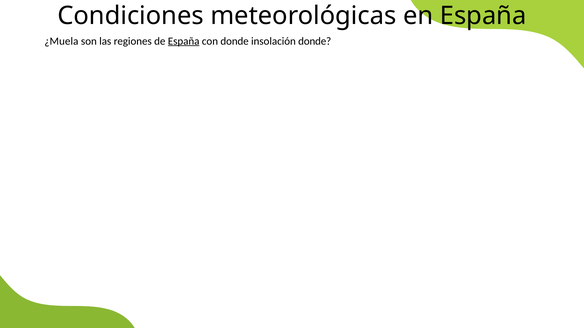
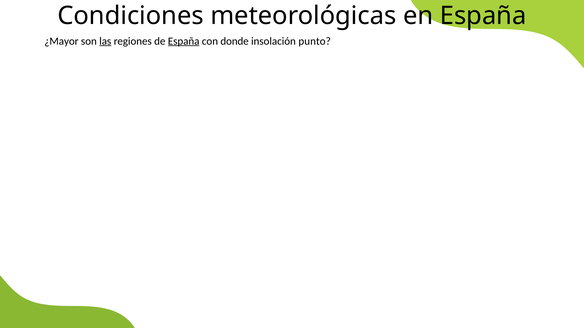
¿Muela: ¿Muela -> ¿Mayor
las underline: none -> present
insolación donde: donde -> punto
